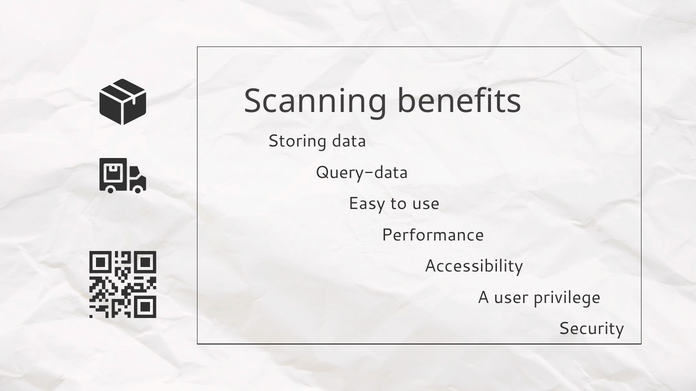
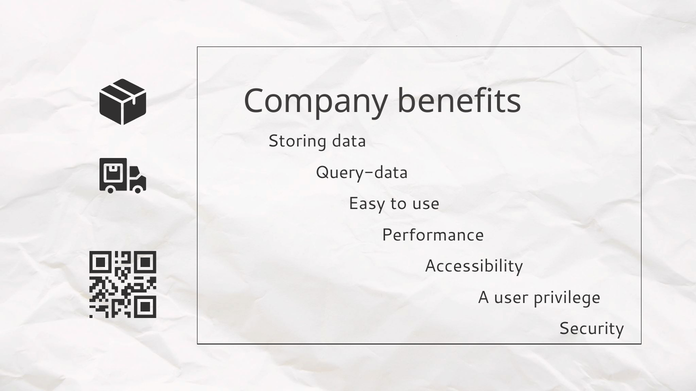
Scanning: Scanning -> Company
